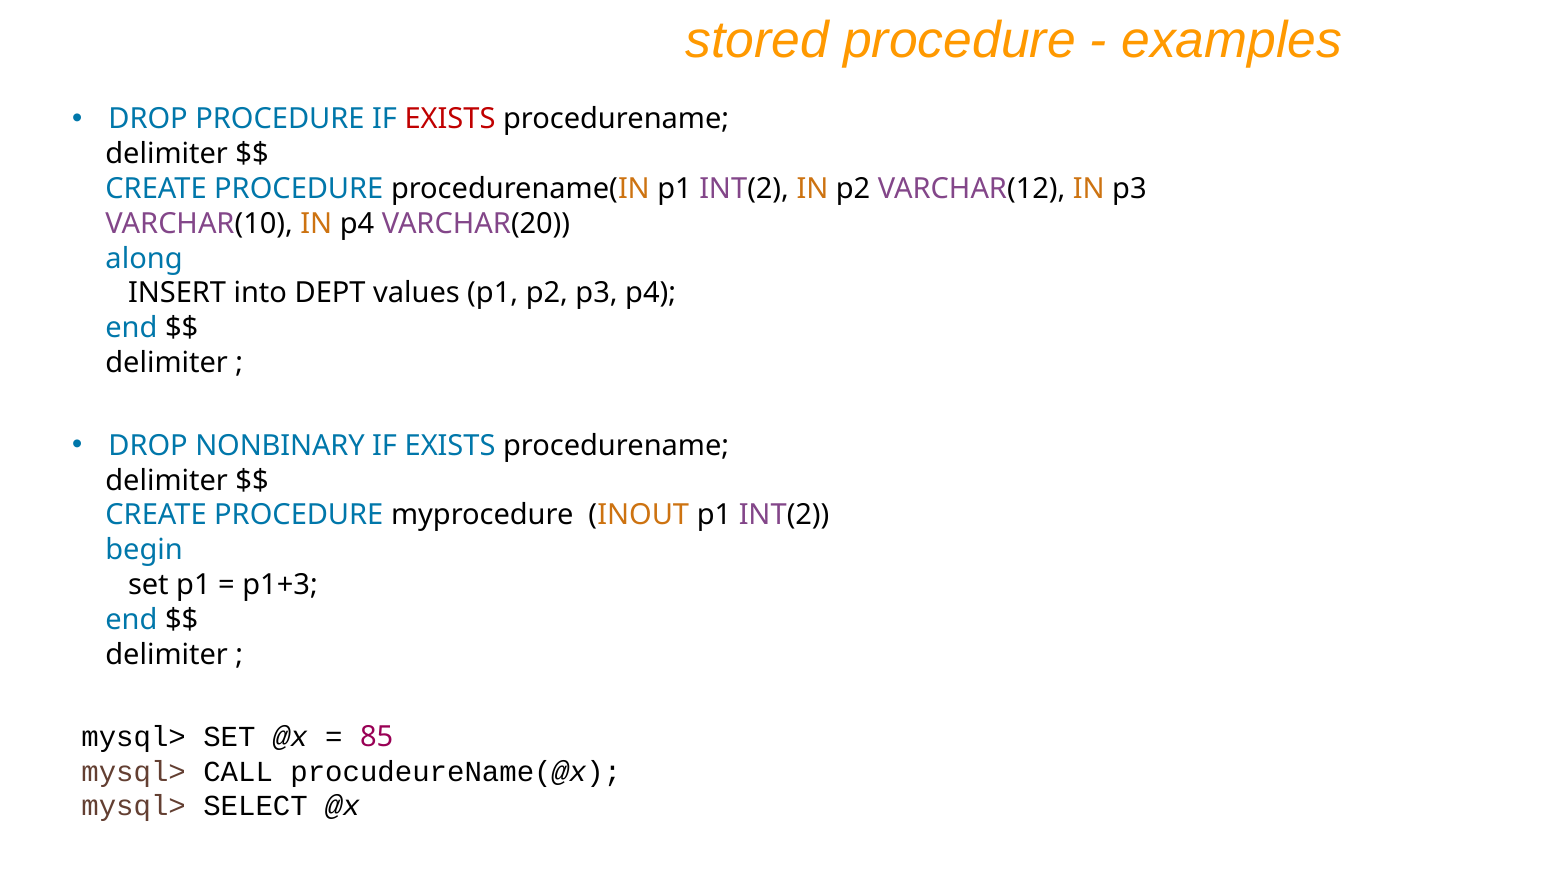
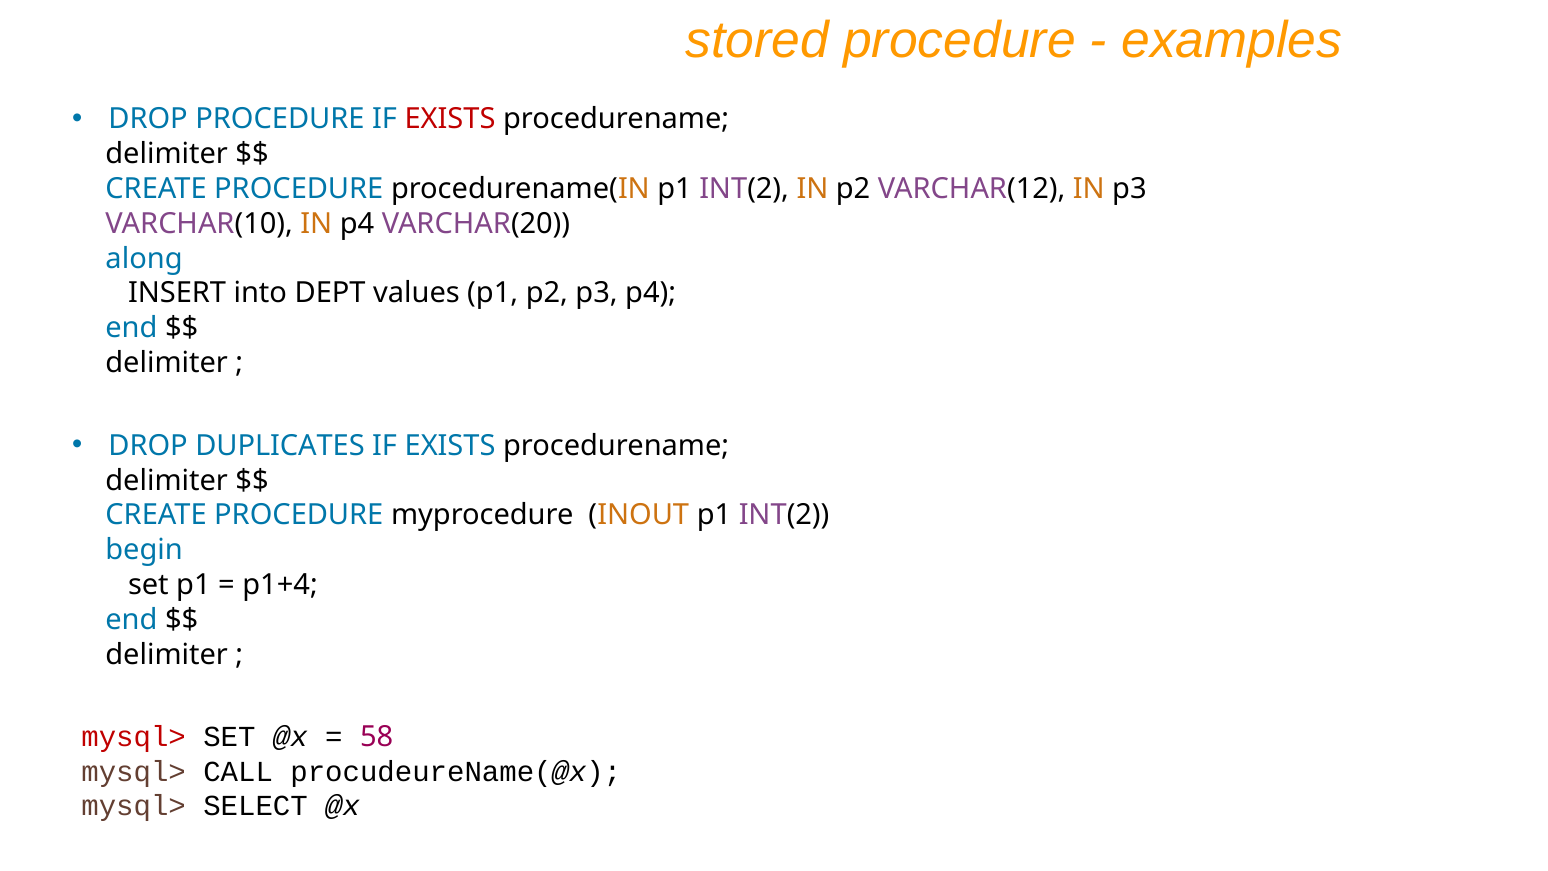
NONBINARY: NONBINARY -> DUPLICATES
p1+3: p1+3 -> p1+4
mysql> at (134, 736) colour: black -> red
85: 85 -> 58
